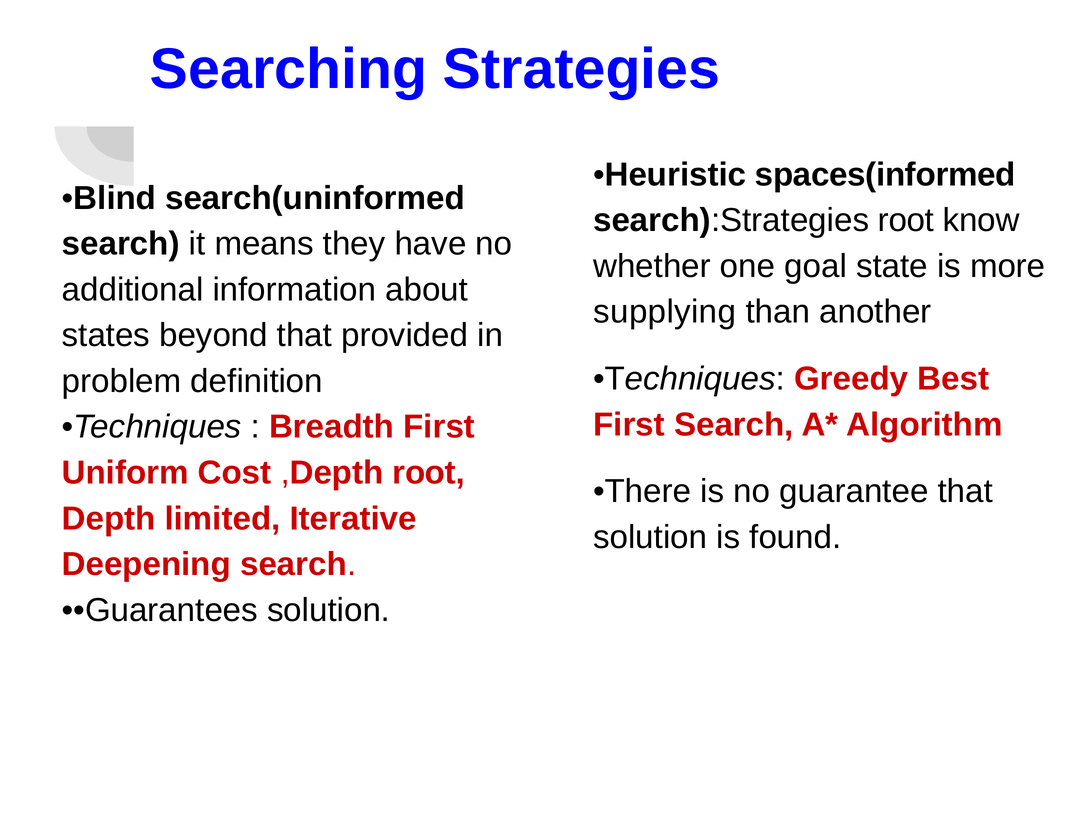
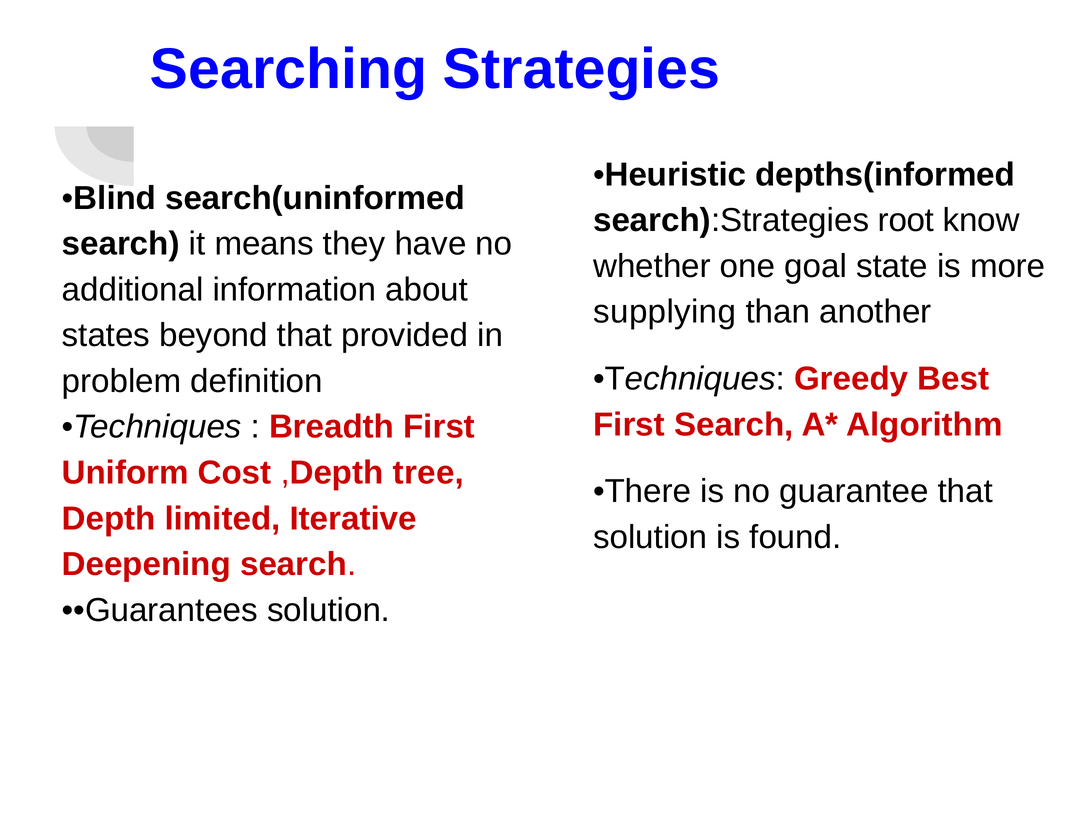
spaces(informed: spaces(informed -> depths(informed
,Depth root: root -> tree
